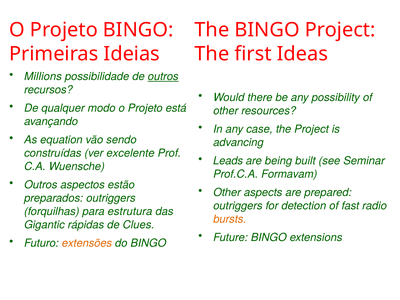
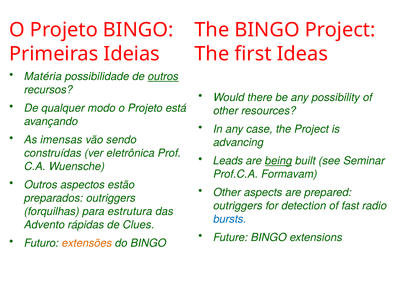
Millions: Millions -> Matéria
equation: equation -> imensas
excelente: excelente -> eletrônica
being underline: none -> present
bursts colour: orange -> blue
Gigantic: Gigantic -> Advento
